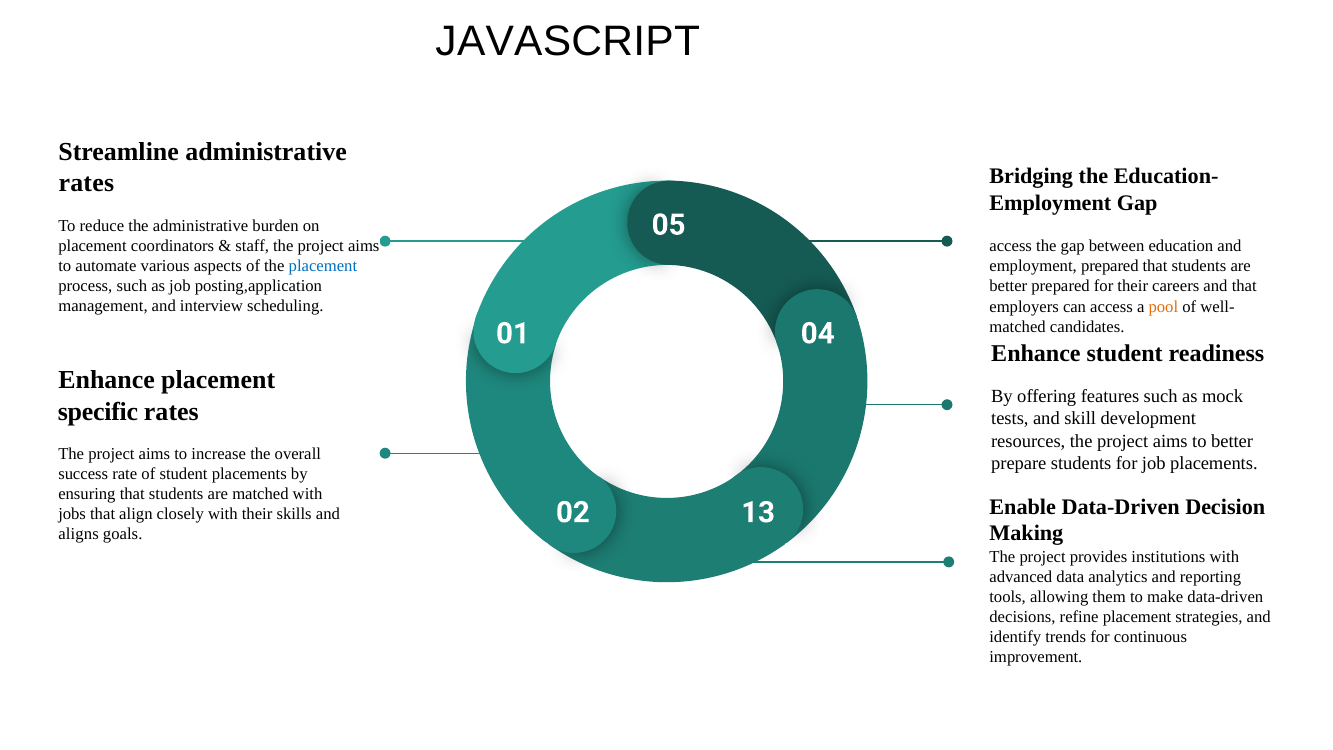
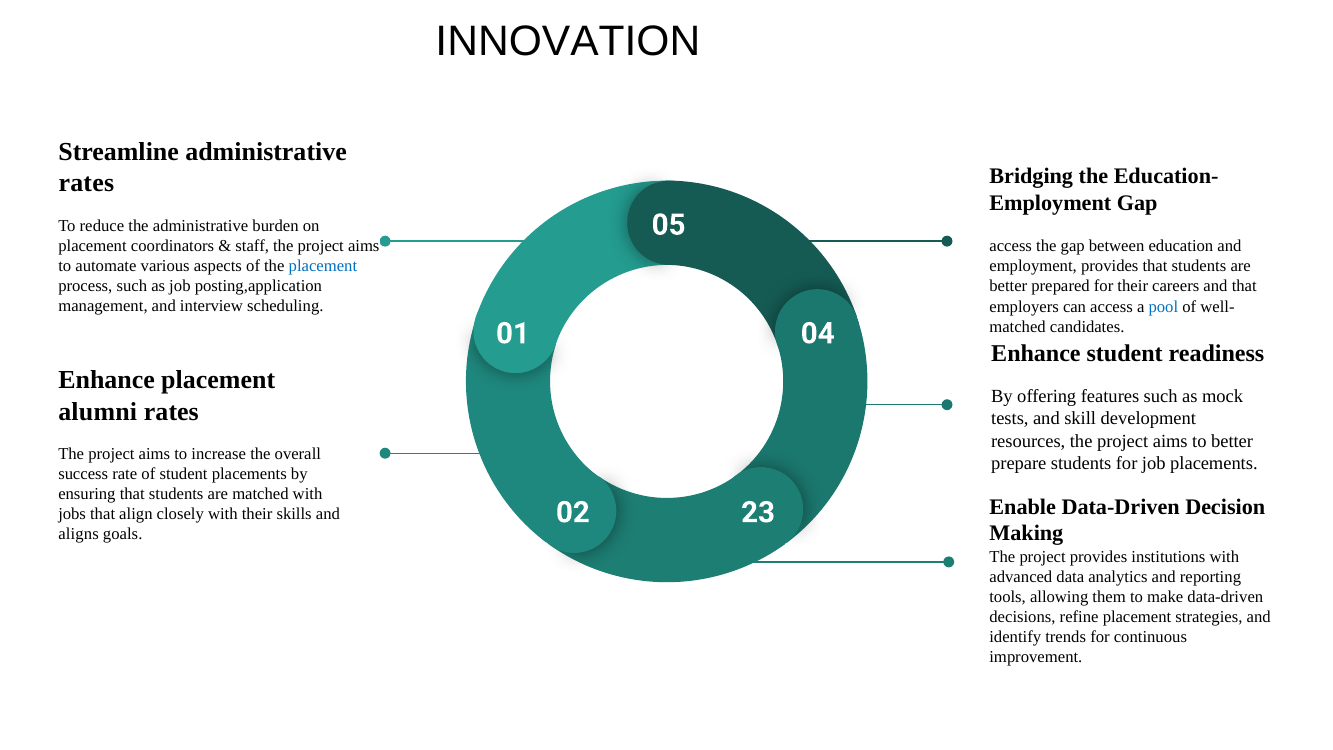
JAVASCRIPT: JAVASCRIPT -> INNOVATION
employment prepared: prepared -> provides
pool colour: orange -> blue
specific: specific -> alumni
13: 13 -> 23
